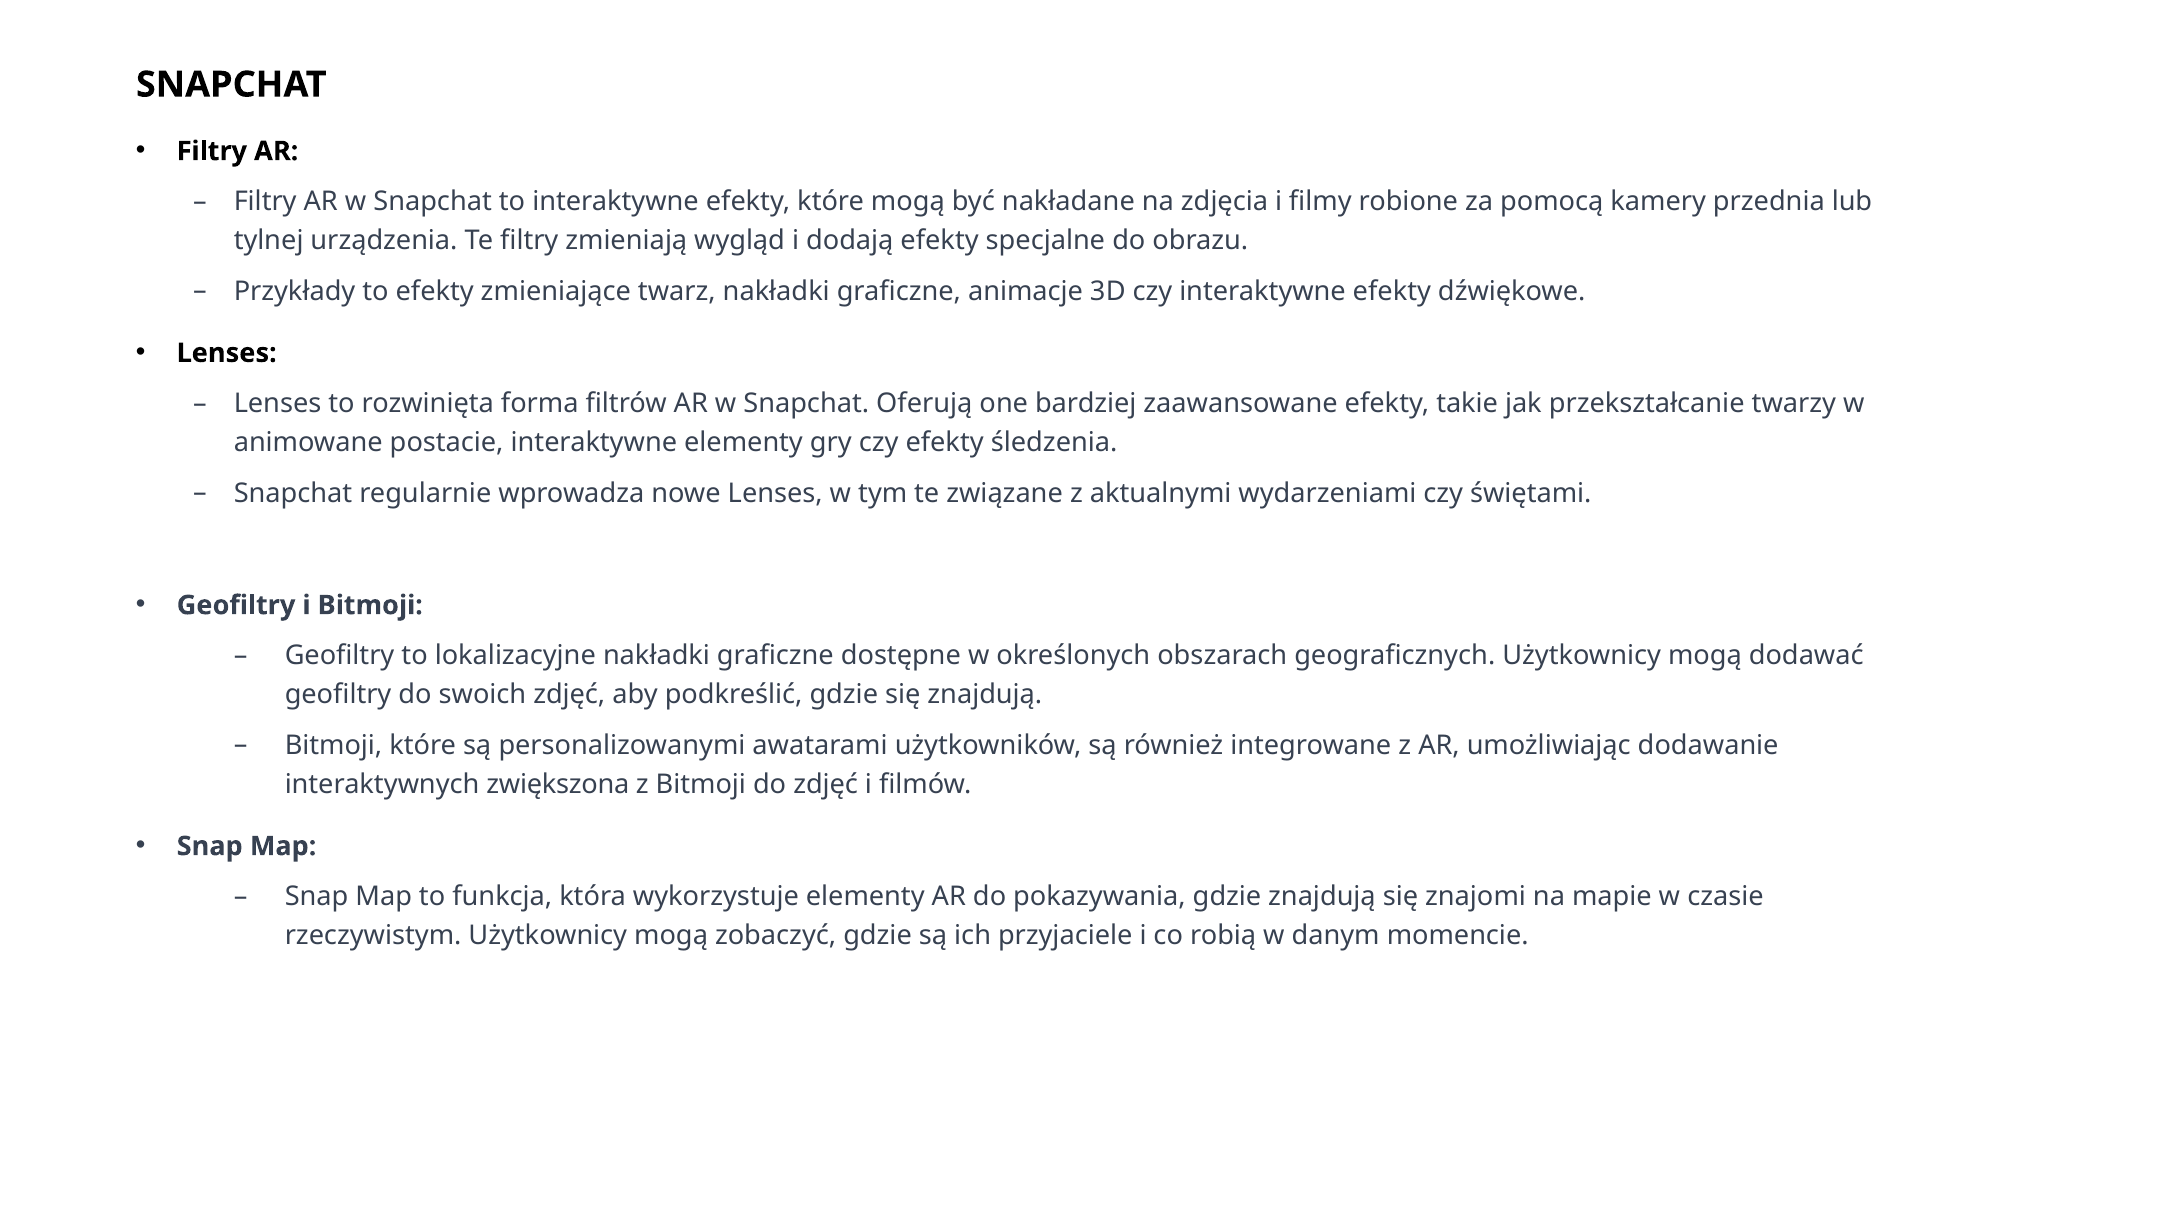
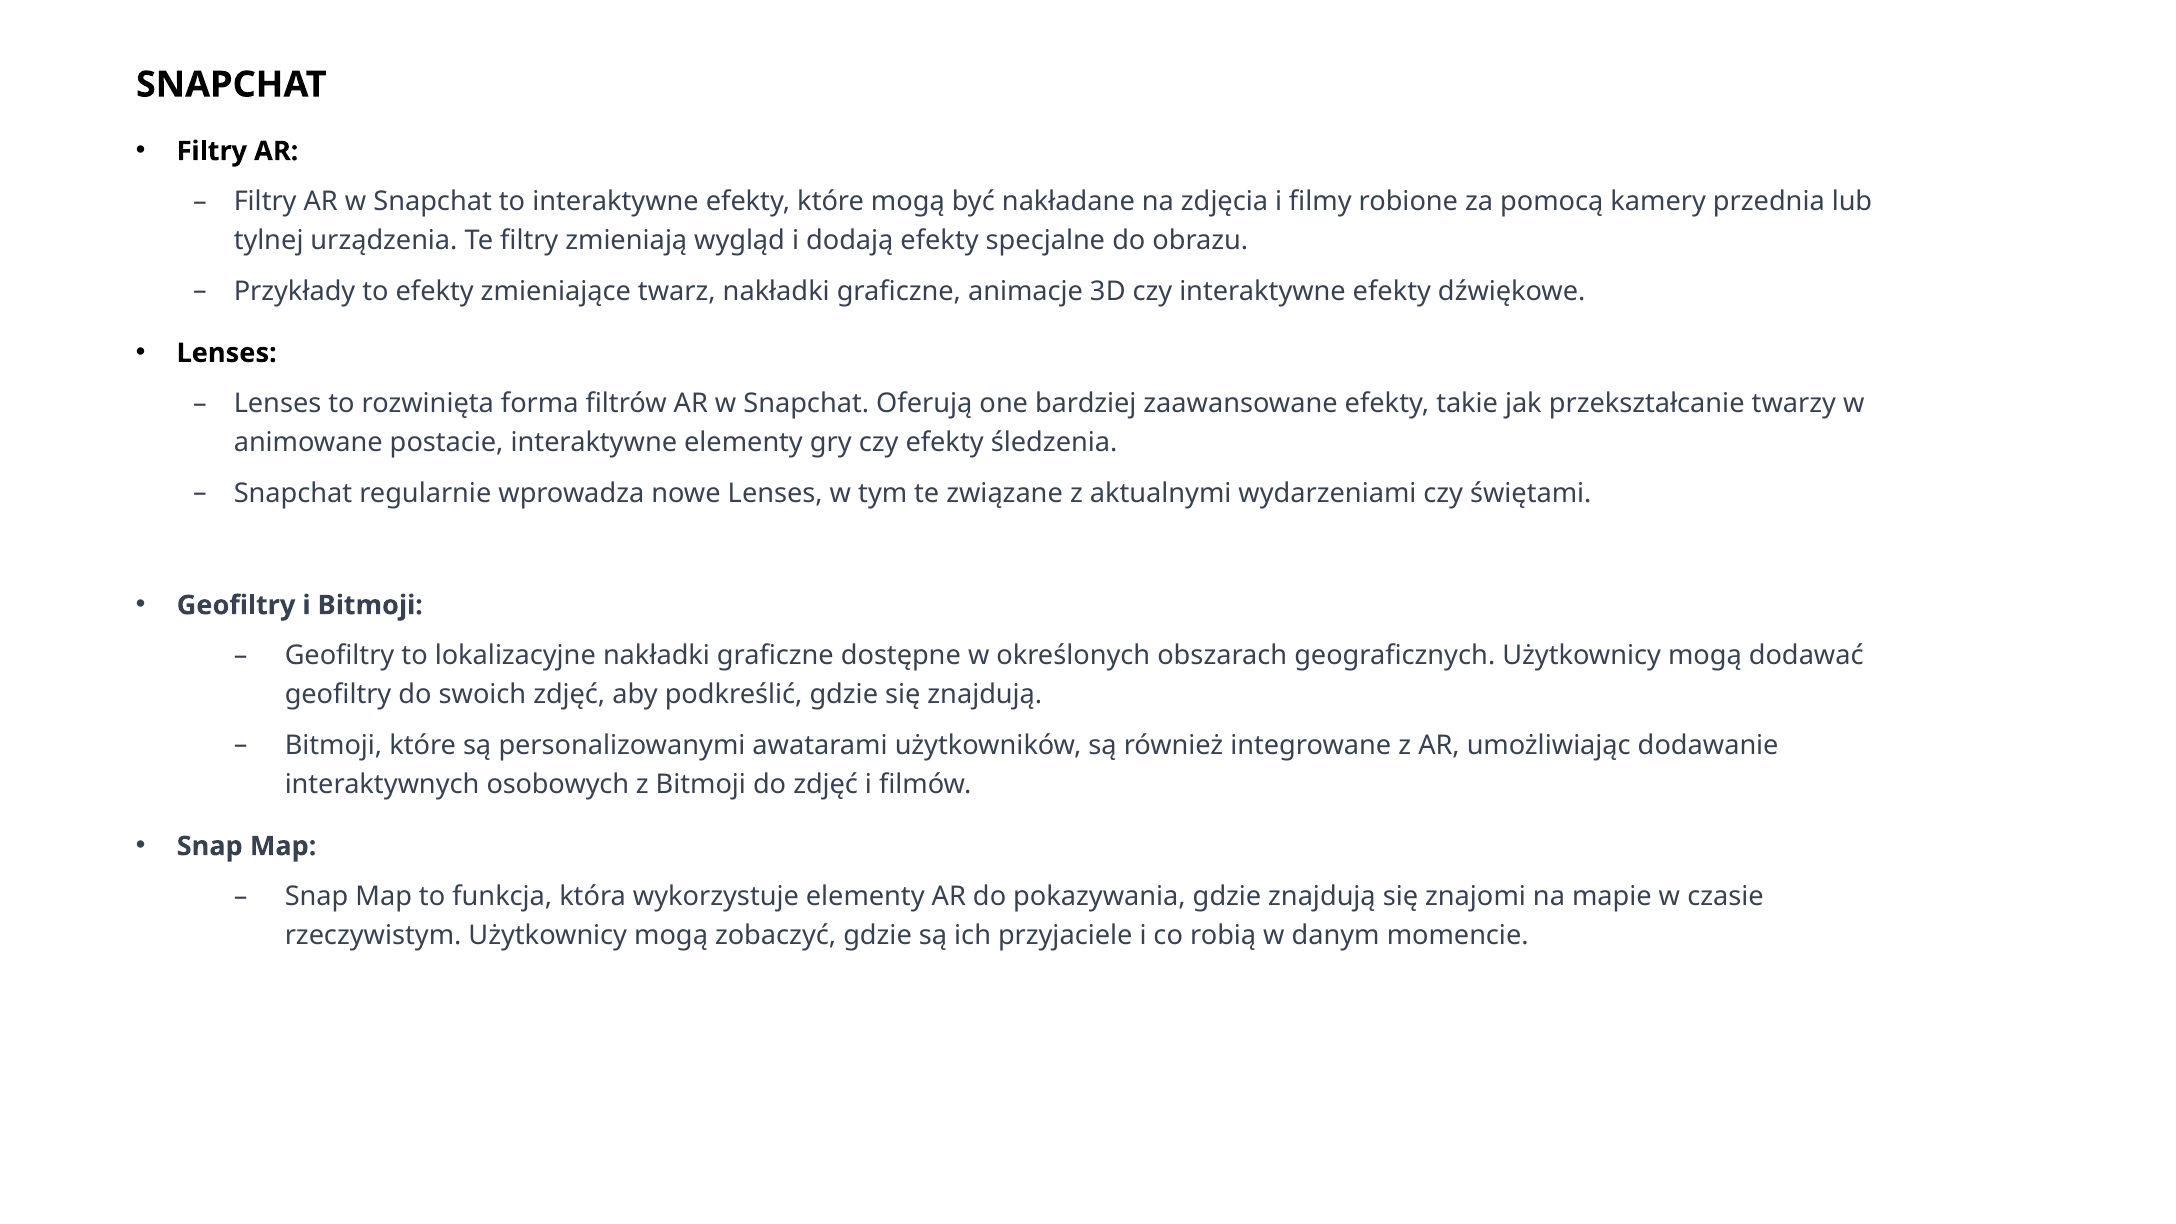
zwiększona: zwiększona -> osobowych
